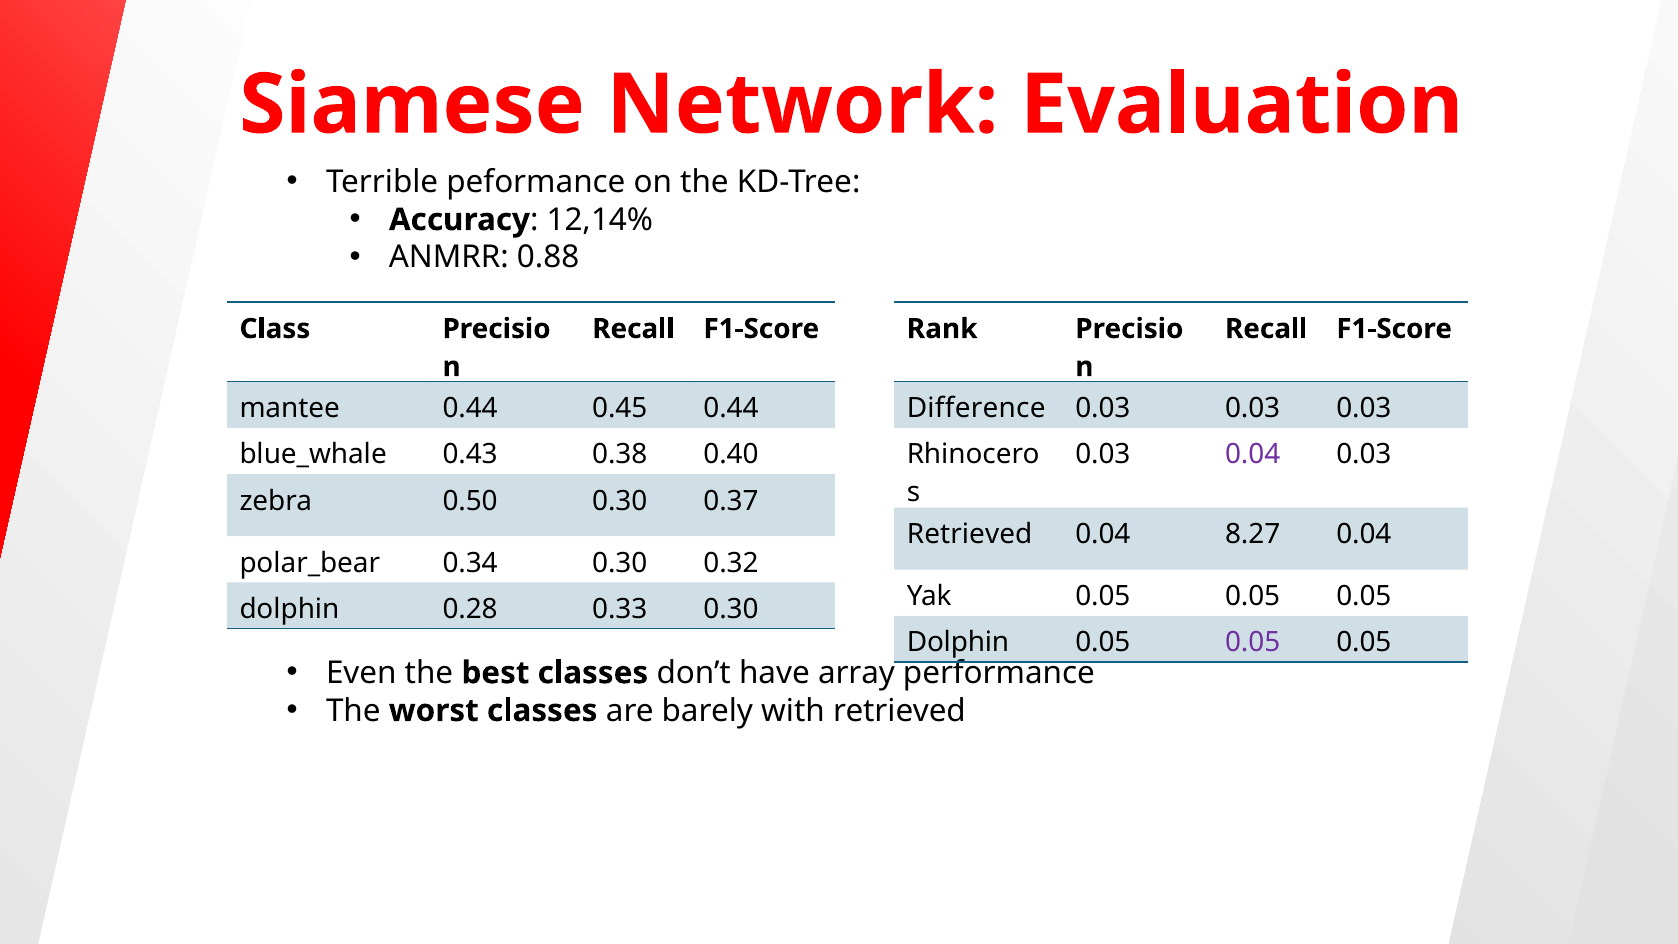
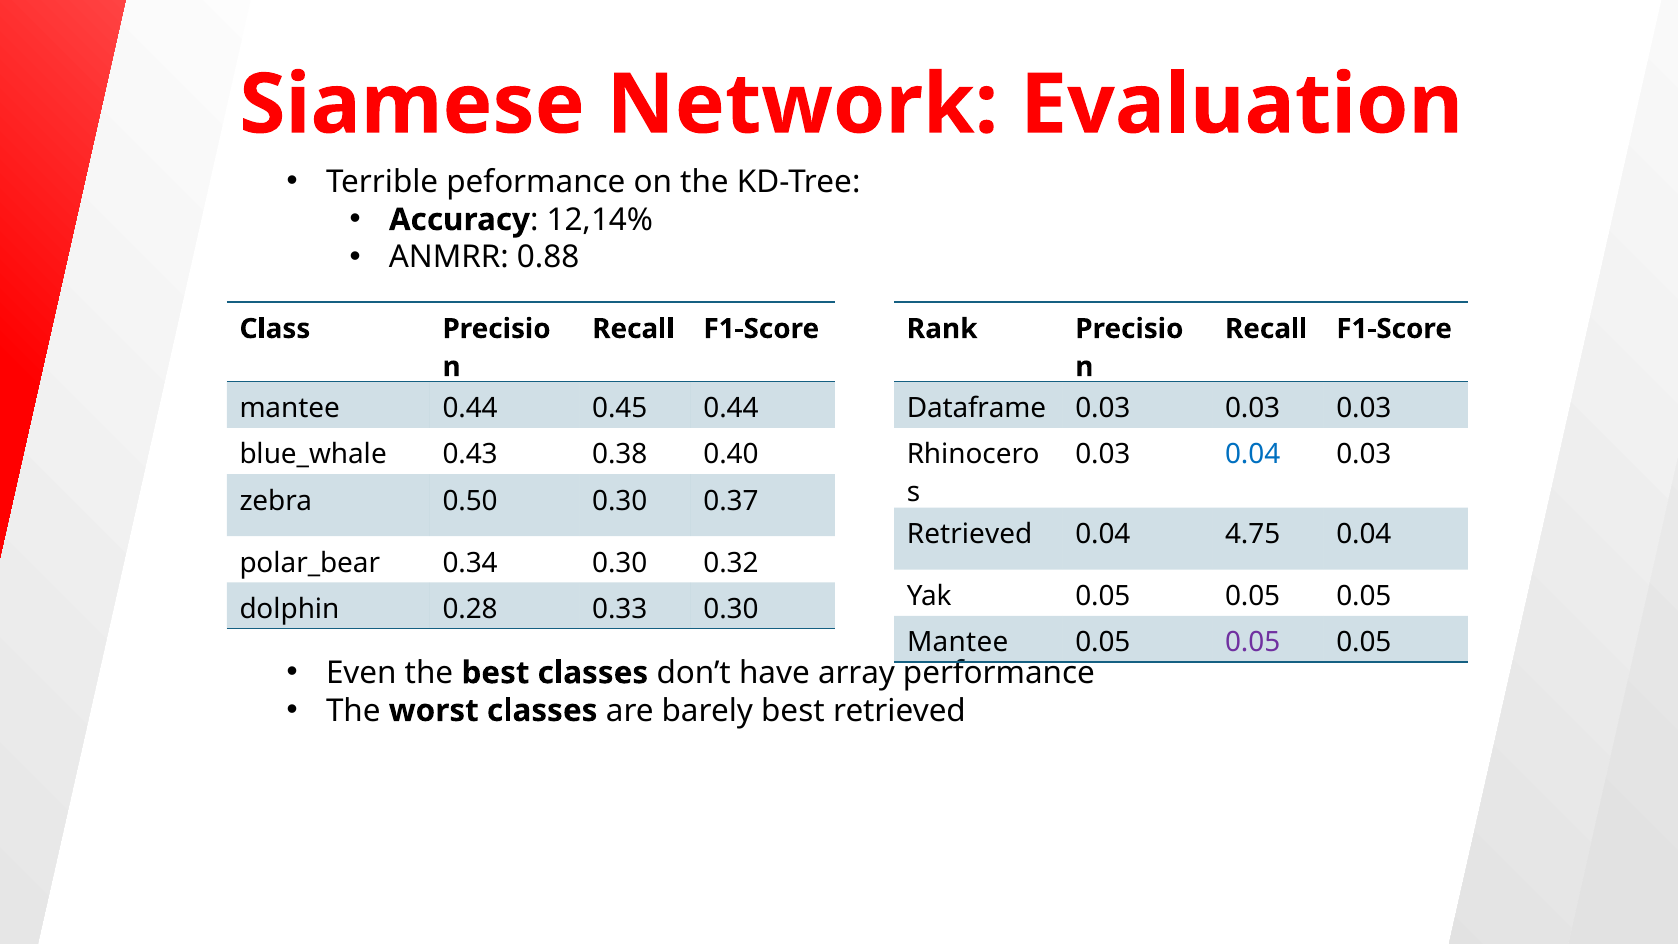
Difference: Difference -> Dataframe
0.04 at (1253, 455) colour: purple -> blue
8.27: 8.27 -> 4.75
Dolphin at (958, 643): Dolphin -> Mantee
with at (793, 711): with -> best
